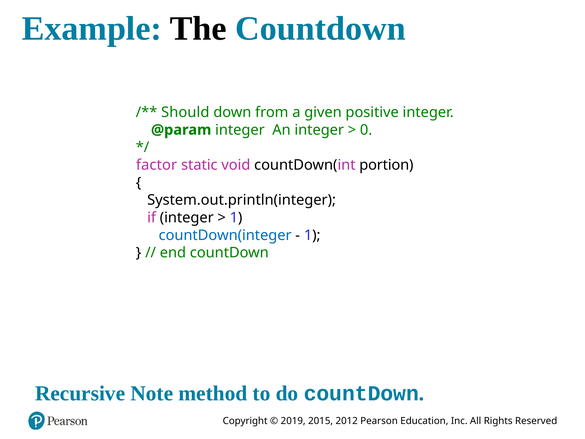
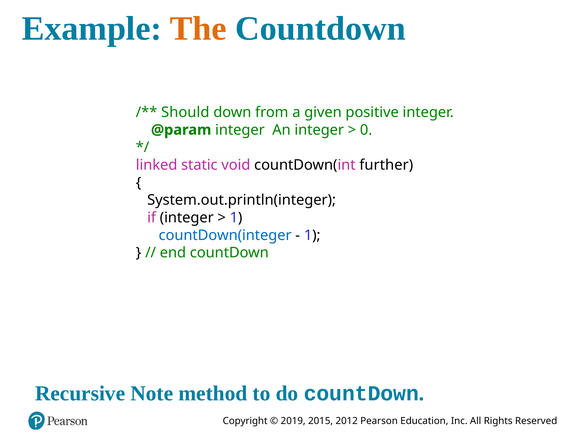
The colour: black -> orange
factor: factor -> linked
portion: portion -> further
